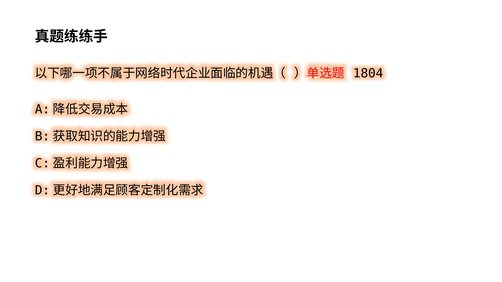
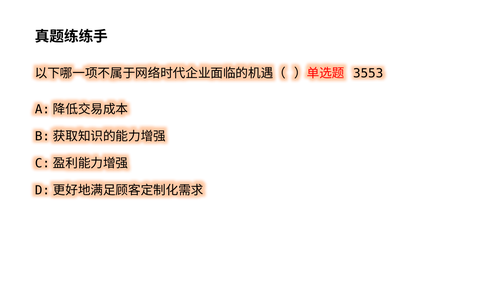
1804: 1804 -> 3553
